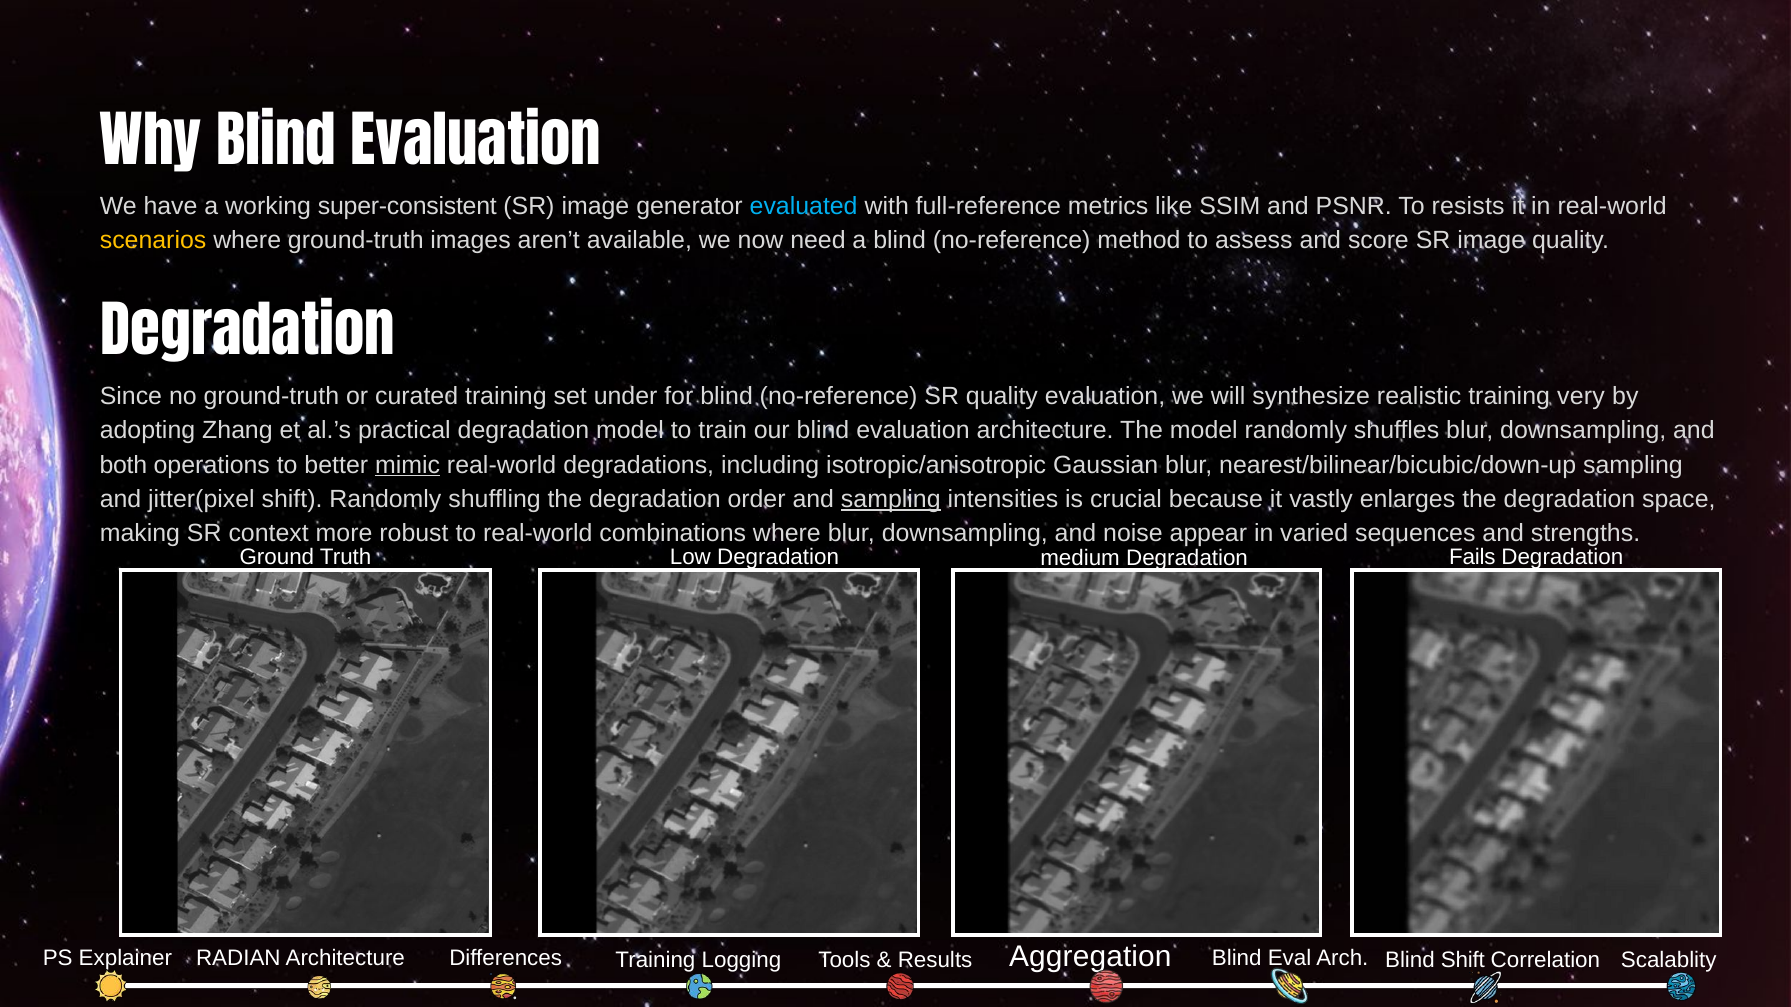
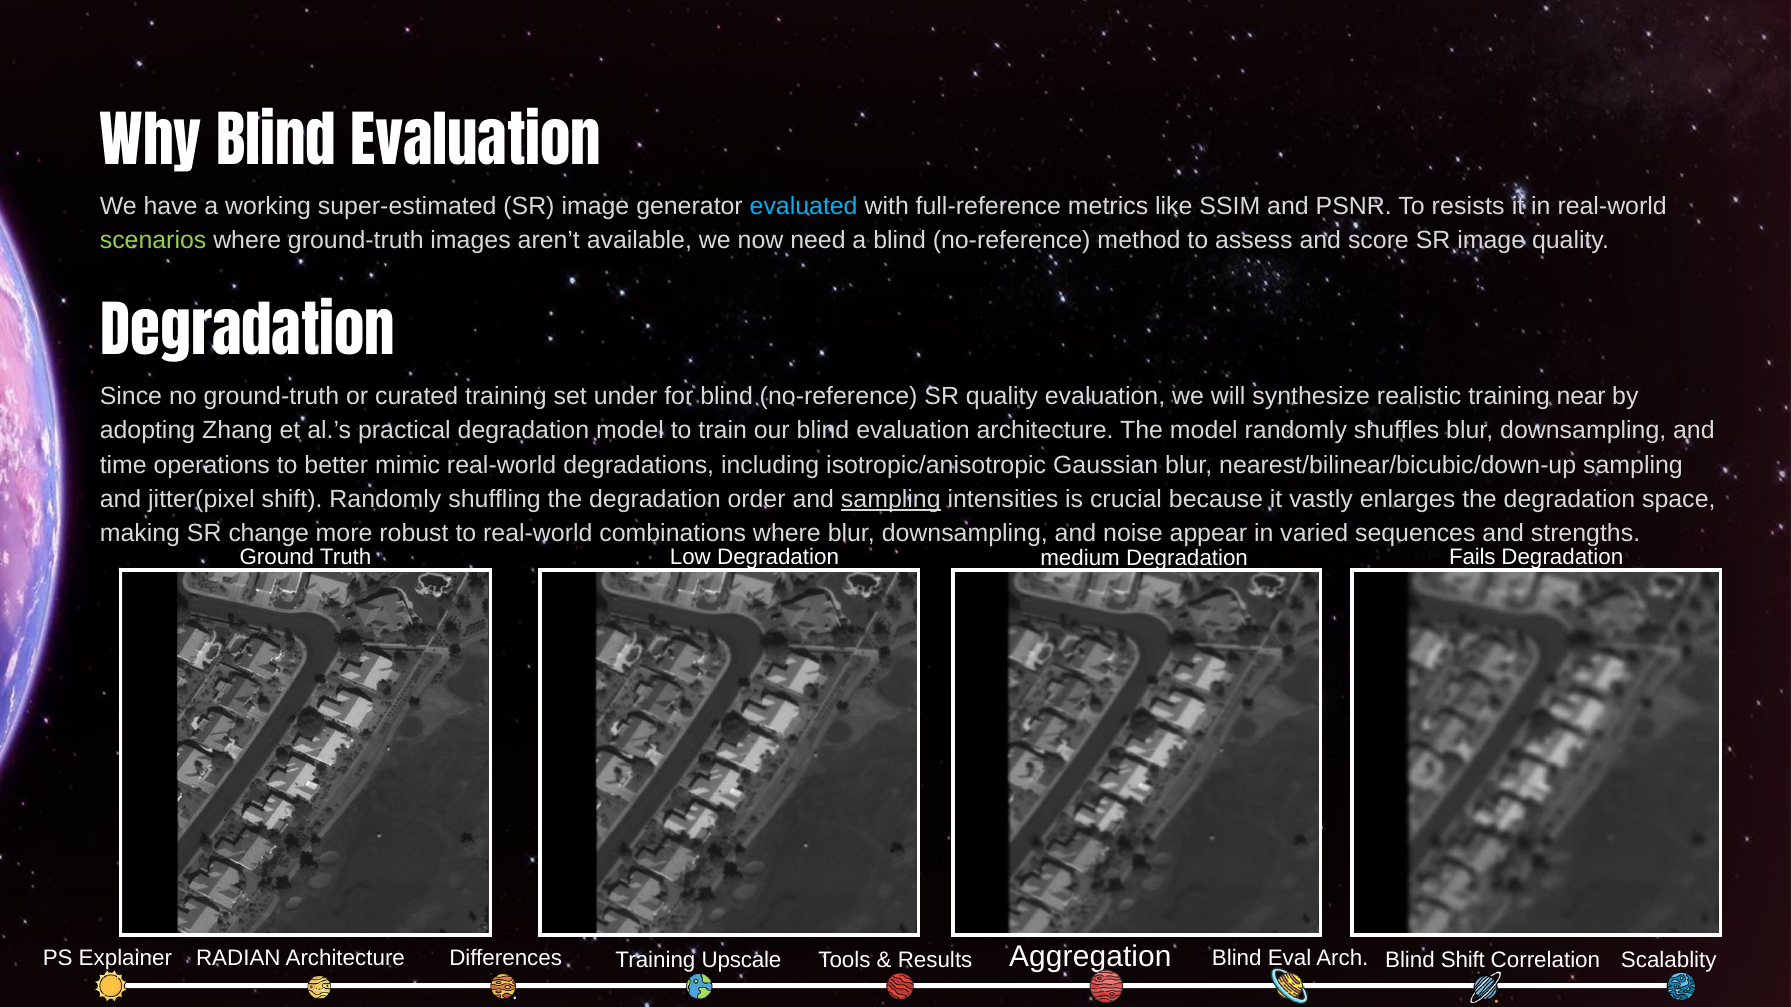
super-consistent: super-consistent -> super-estimated
scenarios colour: yellow -> light green
very: very -> near
both: both -> time
mimic underline: present -> none
context: context -> change
Logging: Logging -> Upscale
